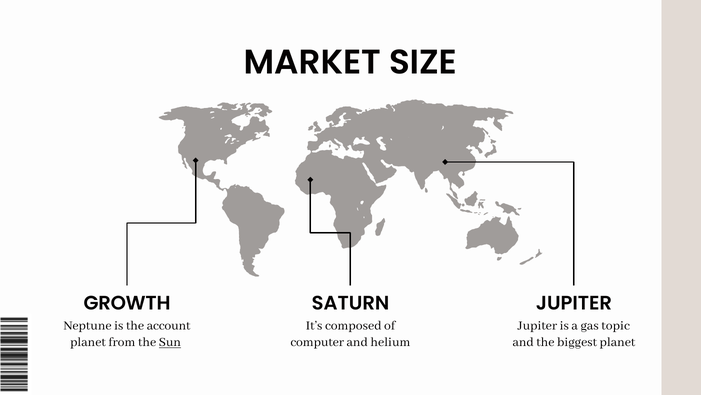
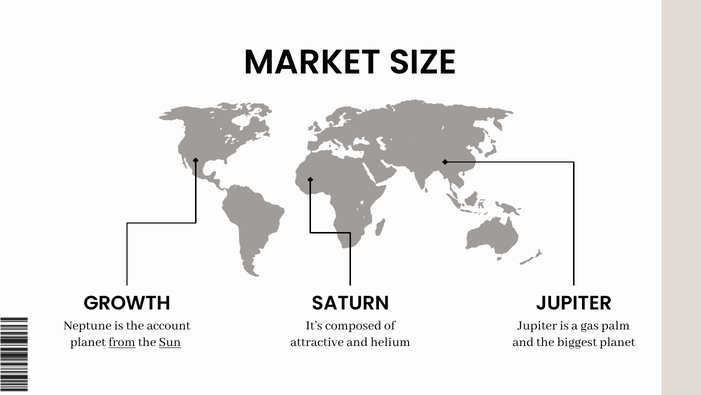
topic: topic -> palm
from underline: none -> present
computer: computer -> attractive
